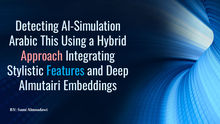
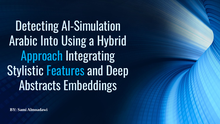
This: This -> Into
Approach colour: pink -> light blue
Almutairi: Almutairi -> Abstracts
